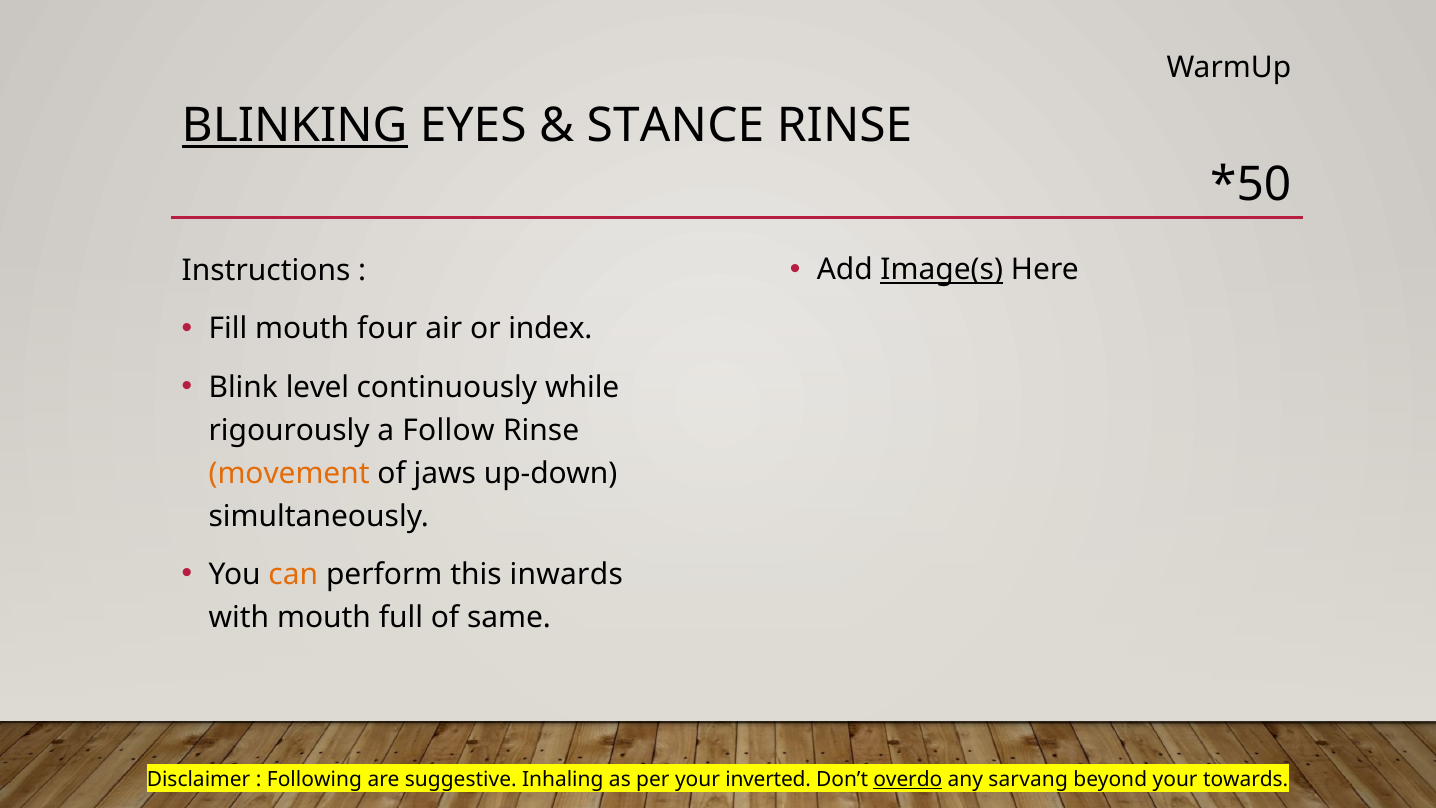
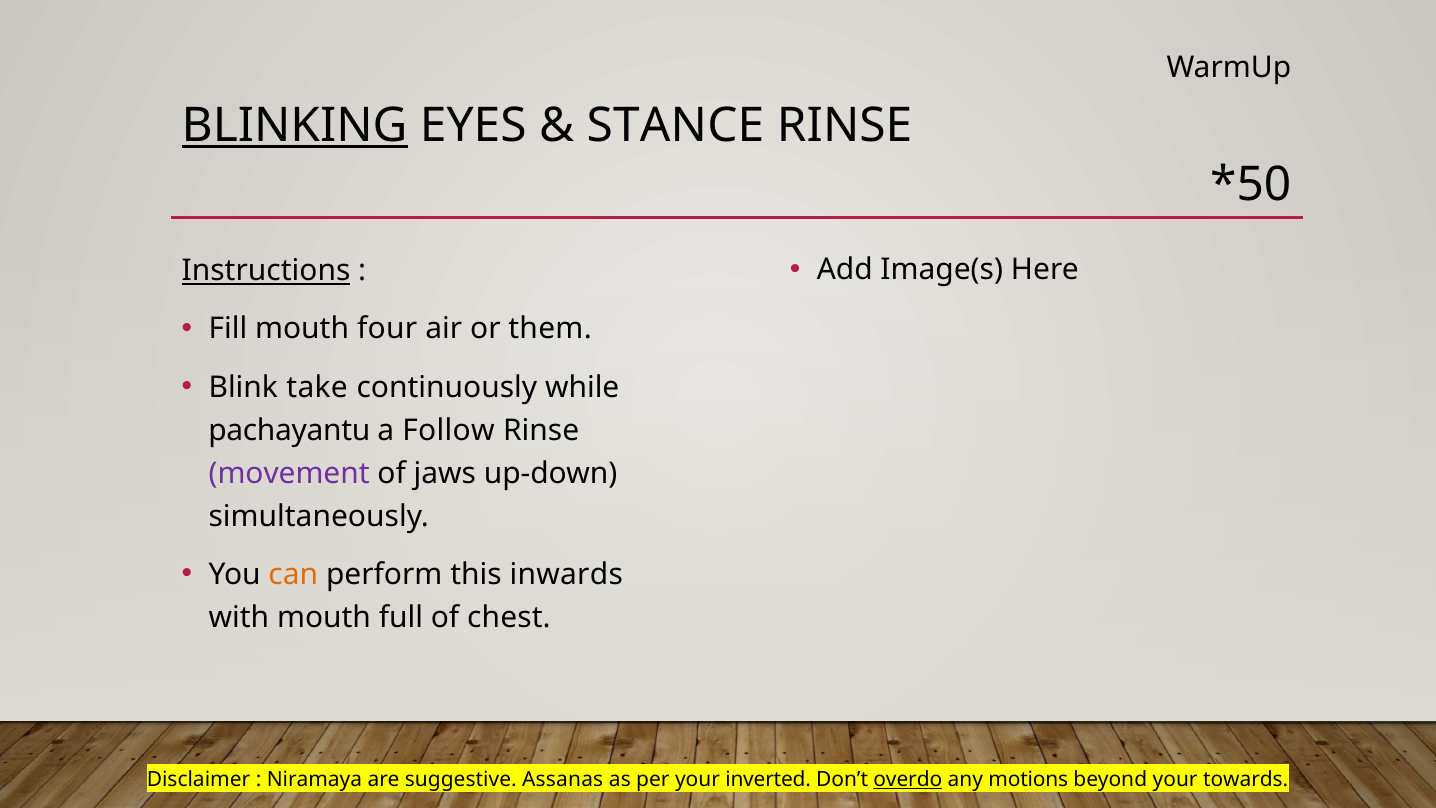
Image(s underline: present -> none
Instructions underline: none -> present
index: index -> them
level: level -> take
rigourously: rigourously -> pachayantu
movement colour: orange -> purple
same: same -> chest
Following: Following -> Niramaya
Inhaling: Inhaling -> Assanas
sarvang: sarvang -> motions
